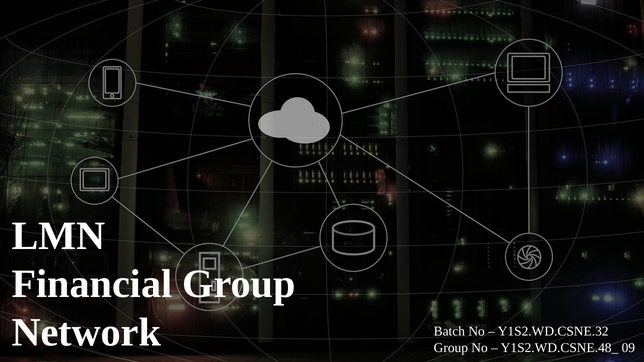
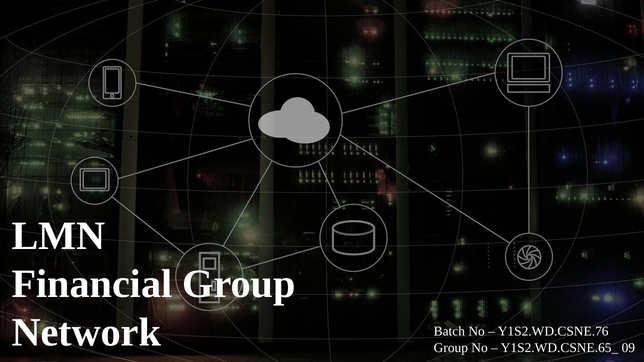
Y1S2.WD.CSNE.32: Y1S2.WD.CSNE.32 -> Y1S2.WD.CSNE.76
Y1S2.WD.CSNE.48_: Y1S2.WD.CSNE.48_ -> Y1S2.WD.CSNE.65_
